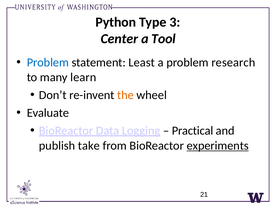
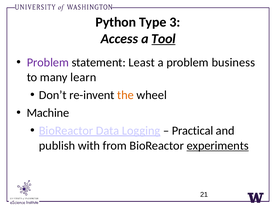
Center: Center -> Access
Tool underline: none -> present
Problem at (48, 63) colour: blue -> purple
research: research -> business
Evaluate: Evaluate -> Machine
take: take -> with
